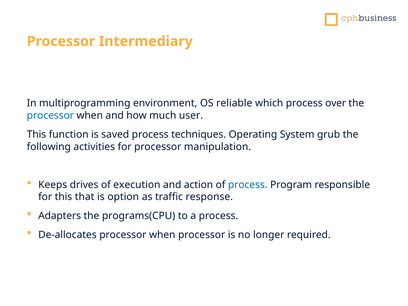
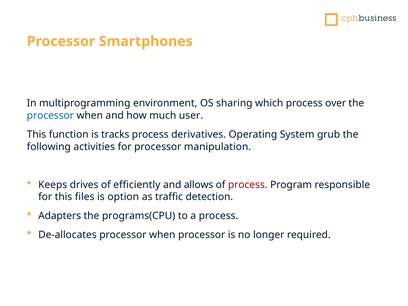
Intermediary: Intermediary -> Smartphones
reliable: reliable -> sharing
saved: saved -> tracks
techniques: techniques -> derivatives
execution: execution -> efficiently
action: action -> allows
process at (248, 185) colour: blue -> red
that: that -> files
response: response -> detection
